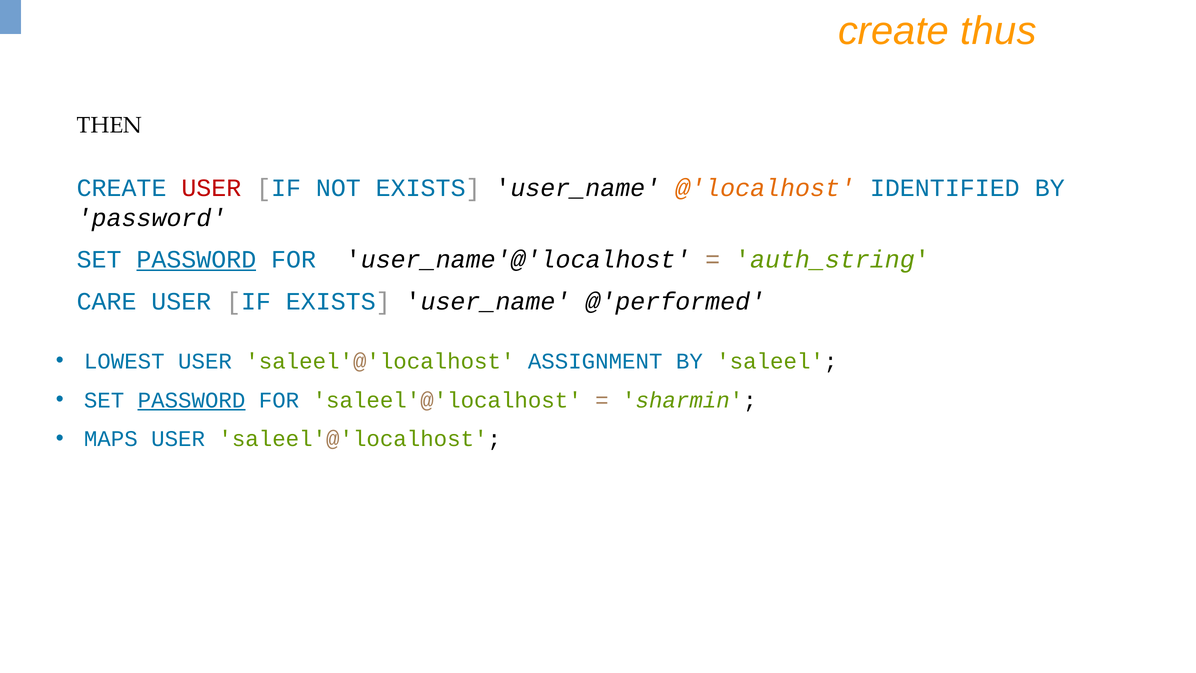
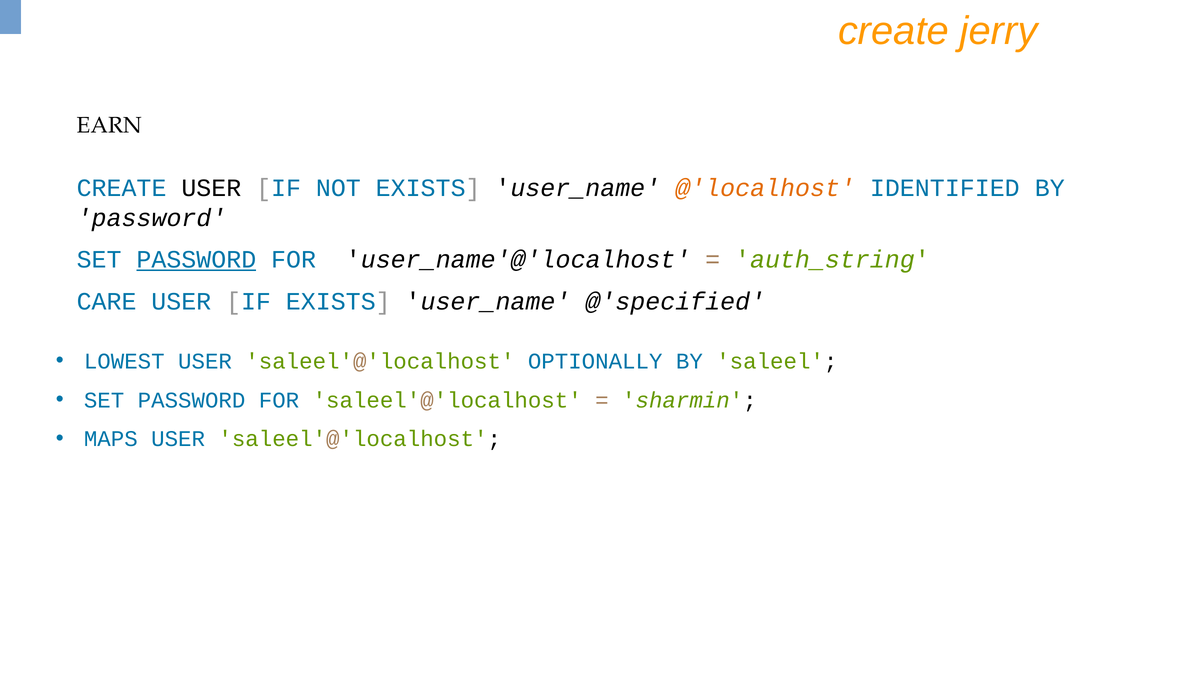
thus: thus -> jerry
THEN: THEN -> EARN
USER at (211, 188) colour: red -> black
@'performed: @'performed -> @'specified
ASSIGNMENT: ASSIGNMENT -> OPTIONALLY
PASSWORD at (192, 400) underline: present -> none
